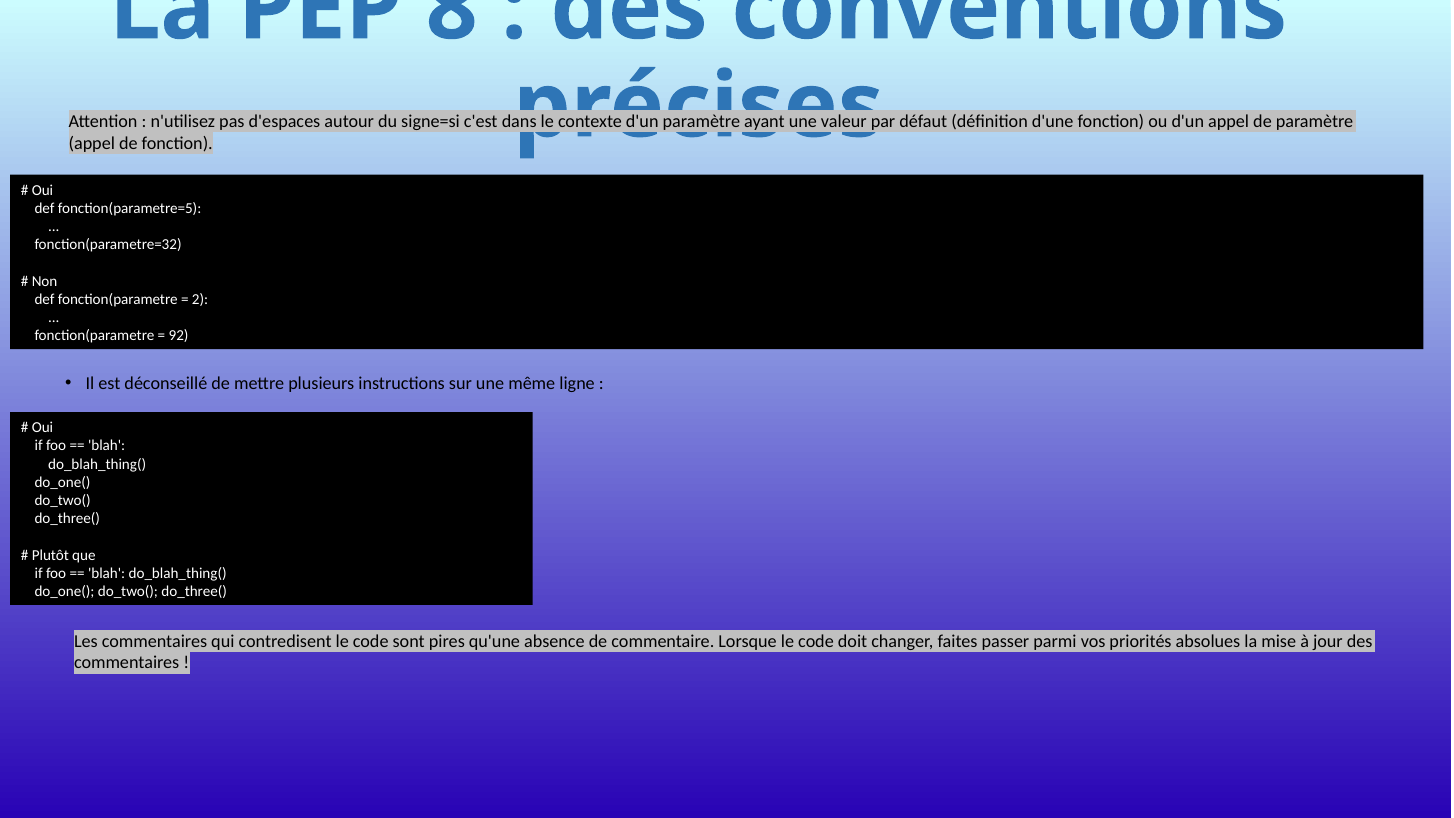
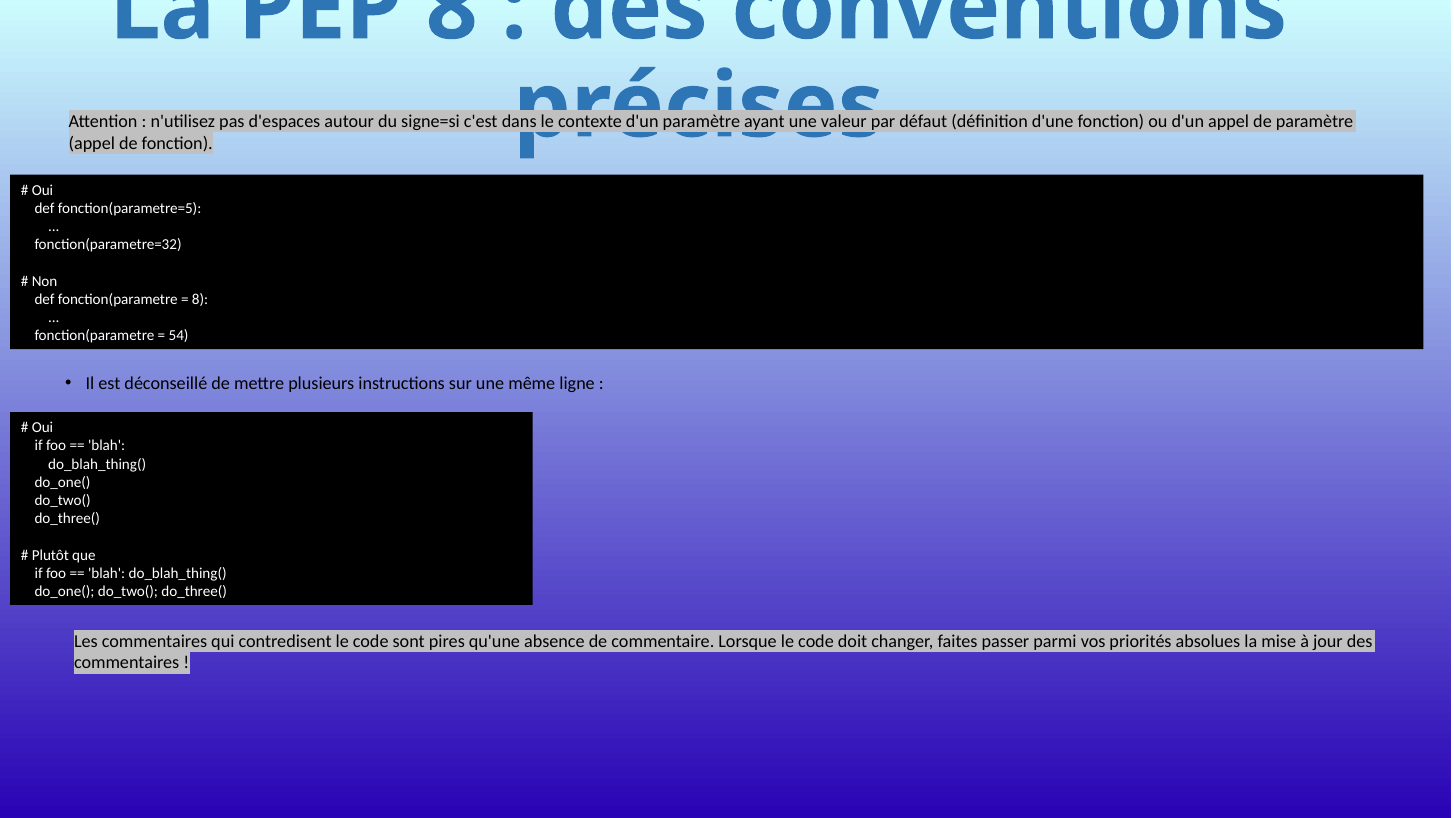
2 at (200, 299): 2 -> 8
92: 92 -> 54
